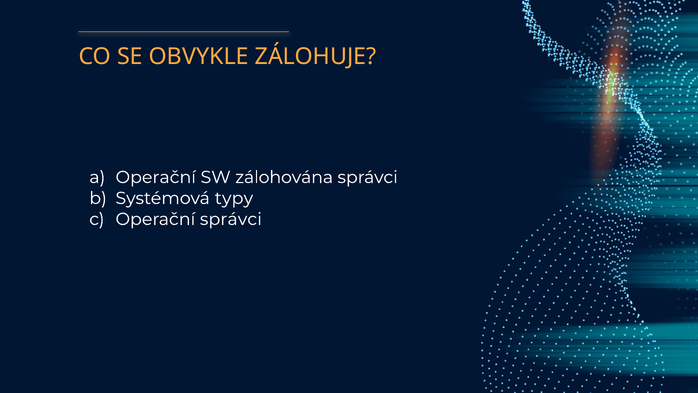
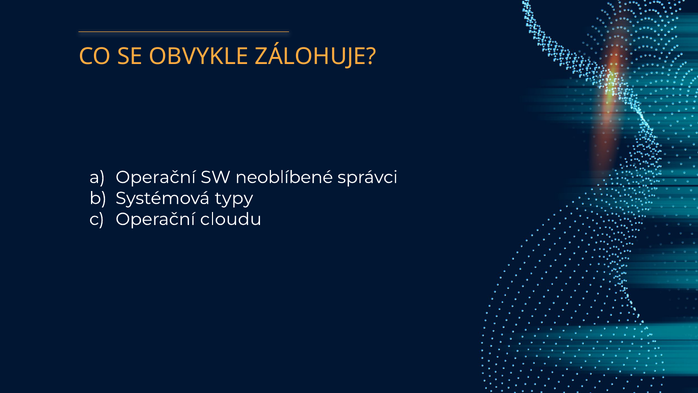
zálohována: zálohována -> neoblíbené
Operační správci: správci -> cloudu
